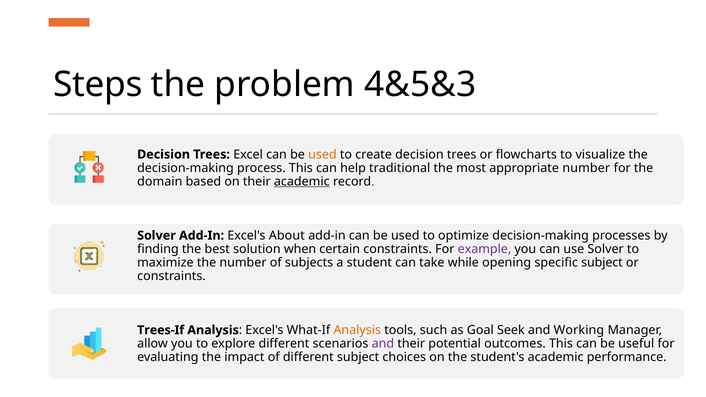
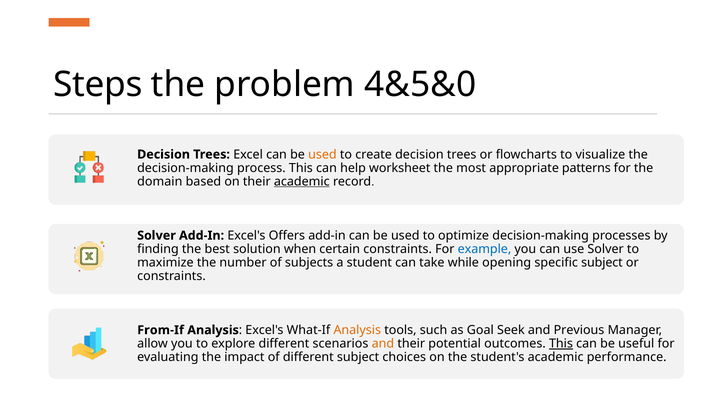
4&5&3: 4&5&3 -> 4&5&0
traditional: traditional -> worksheet
appropriate number: number -> patterns
About: About -> Offers
example colour: purple -> blue
Trees-If: Trees-If -> From-If
Working: Working -> Previous
and at (383, 344) colour: purple -> orange
This at (561, 344) underline: none -> present
